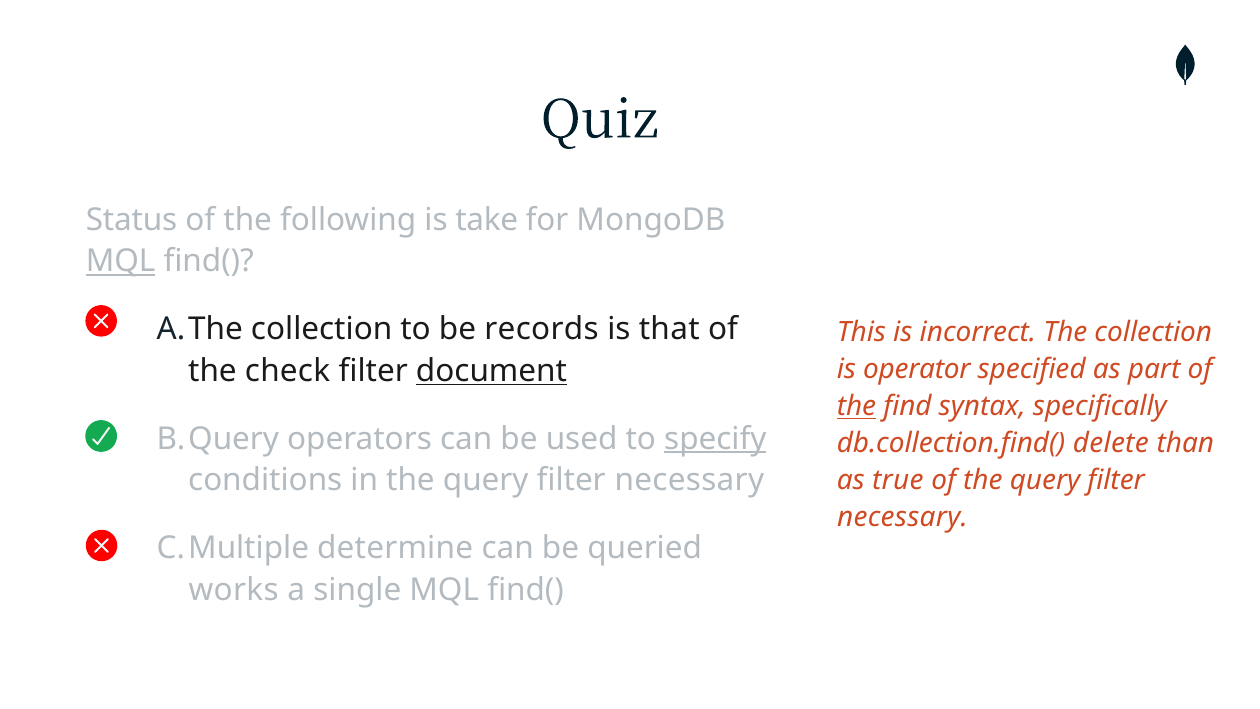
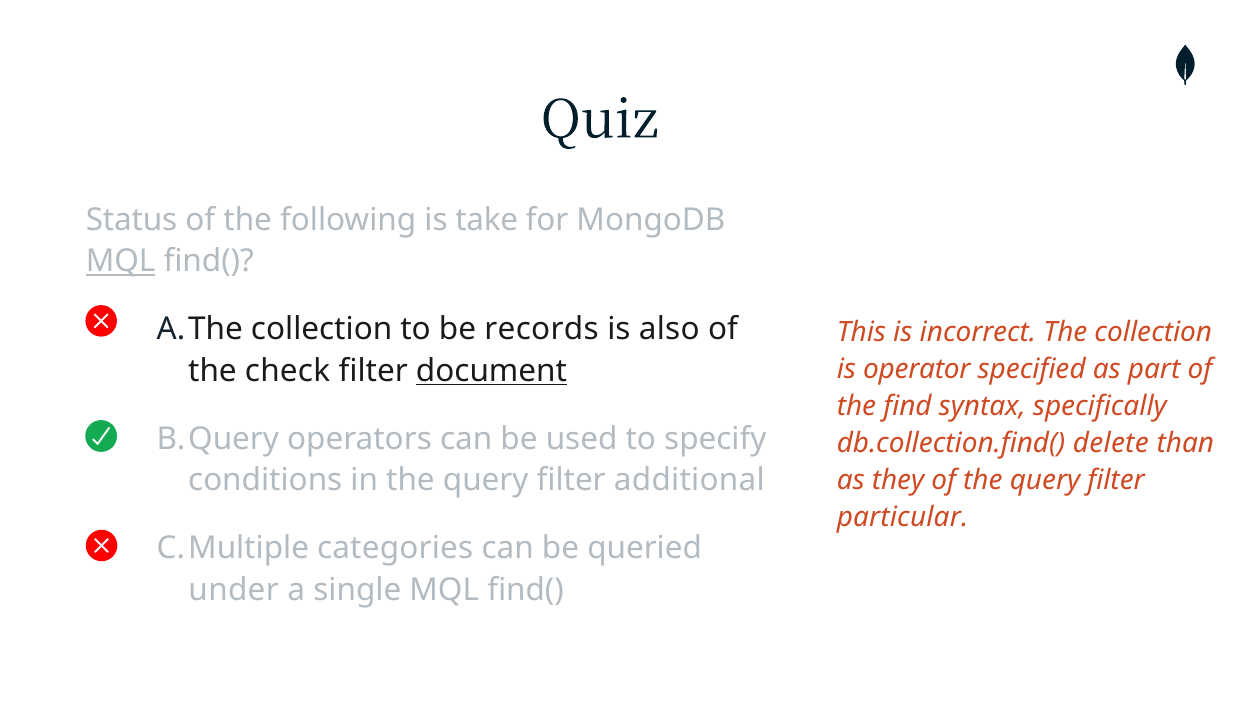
that: that -> also
the at (856, 406) underline: present -> none
specify underline: present -> none
necessary at (689, 480): necessary -> additional
true: true -> they
necessary at (902, 517): necessary -> particular
determine: determine -> categories
works: works -> under
